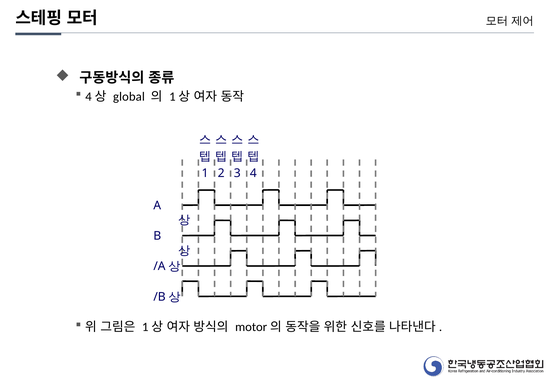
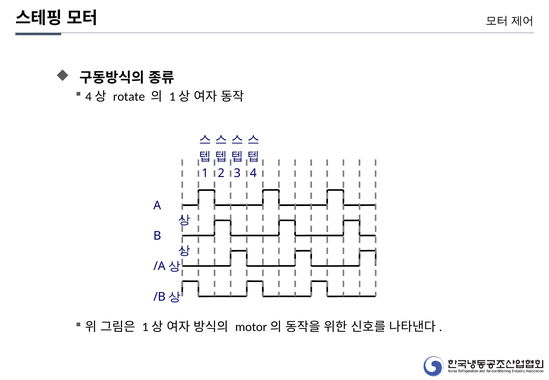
global: global -> rotate
